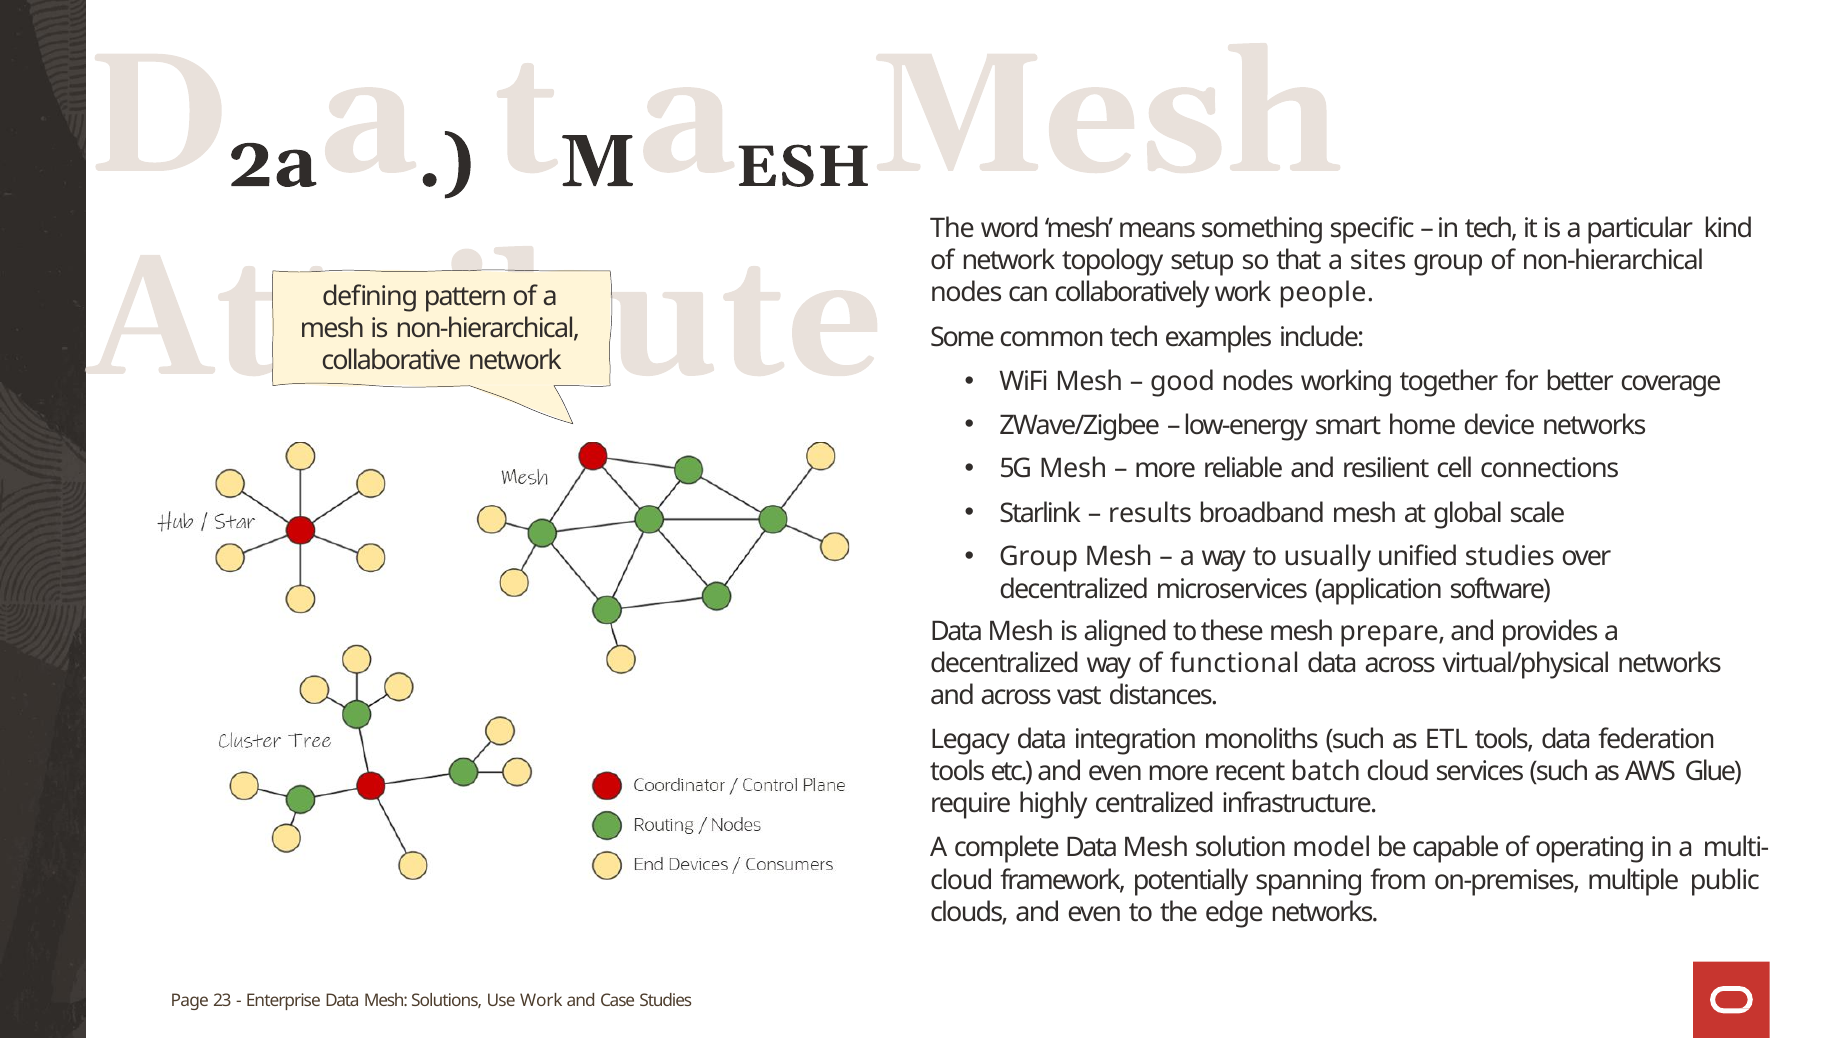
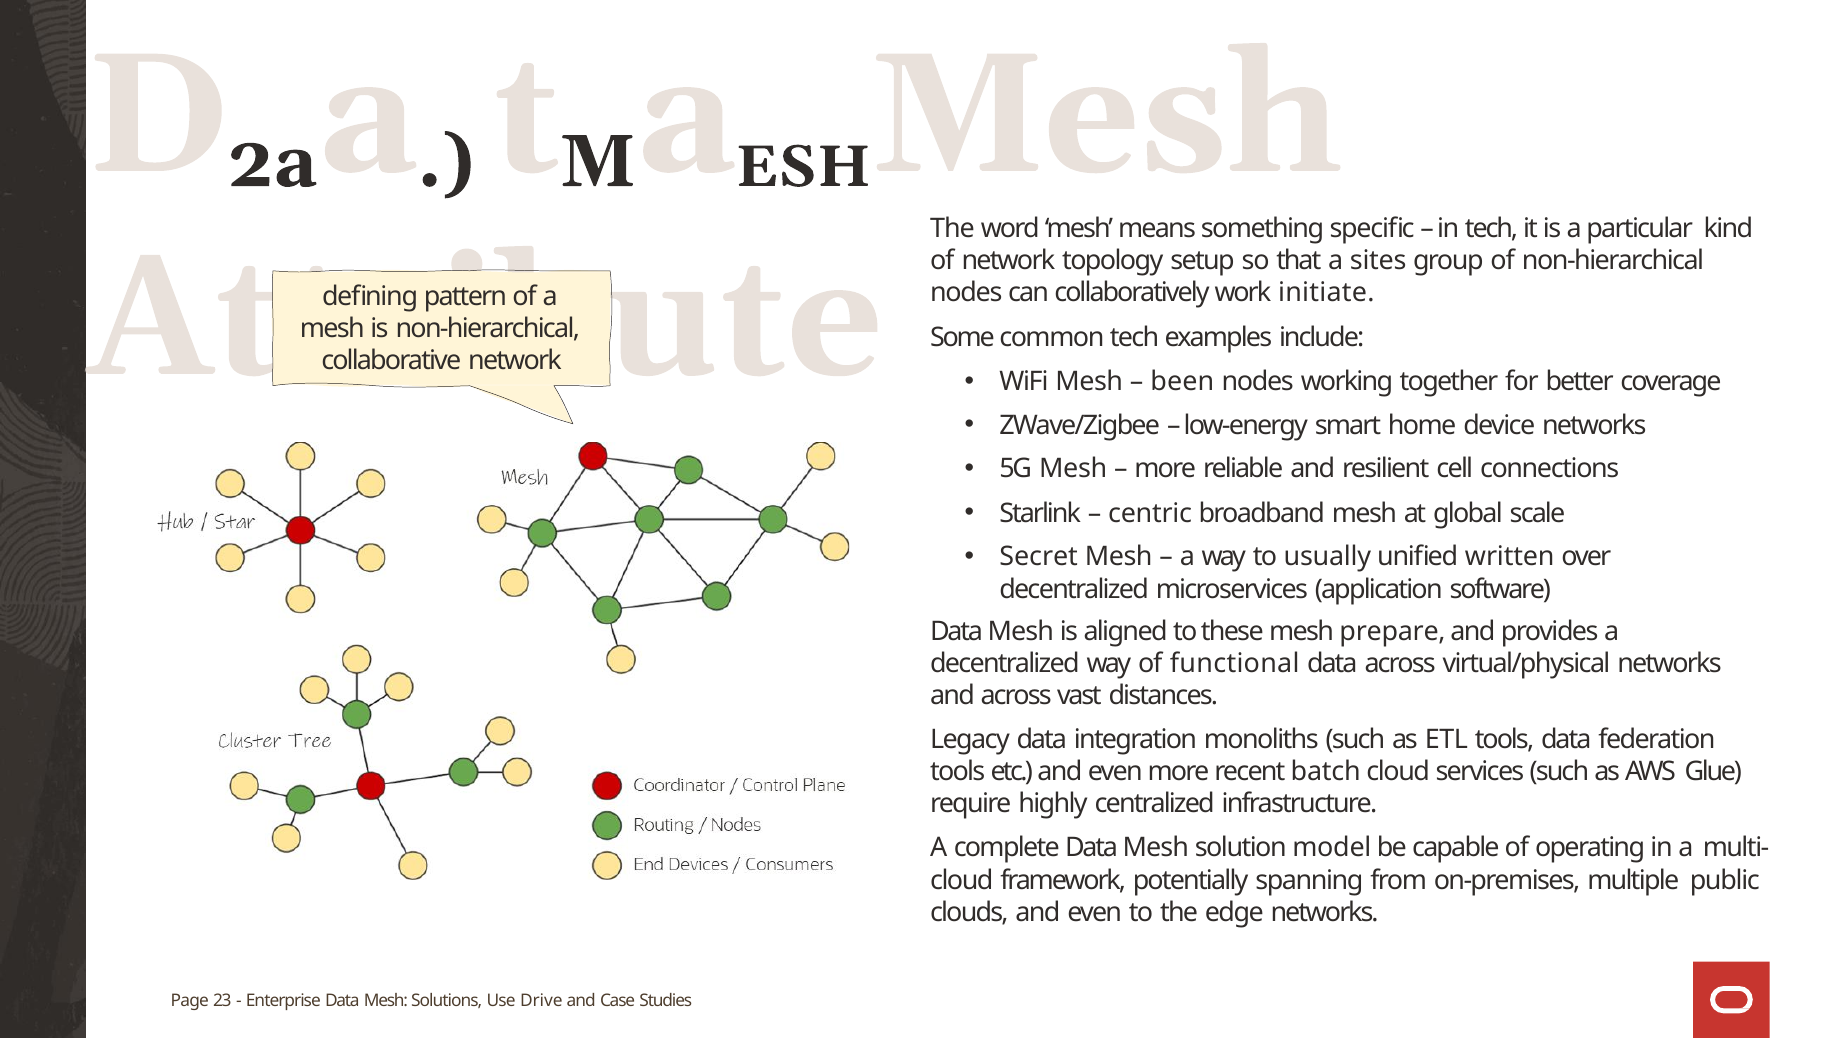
people: people -> initiate
good: good -> been
results: results -> centric
Group at (1039, 557): Group -> Secret
unified studies: studies -> written
Use Work: Work -> Drive
